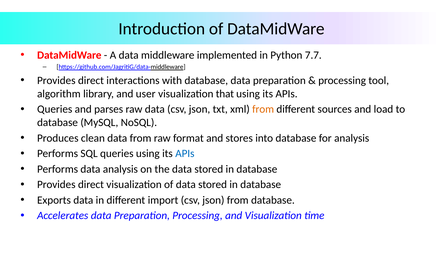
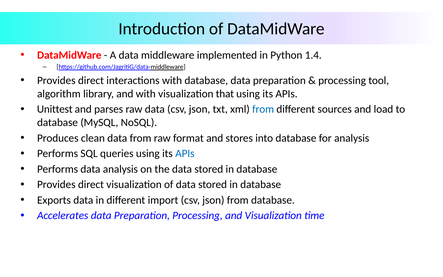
7.7: 7.7 -> 1.4
and user: user -> with
Queries at (55, 109): Queries -> Unittest
from at (263, 109) colour: orange -> blue
